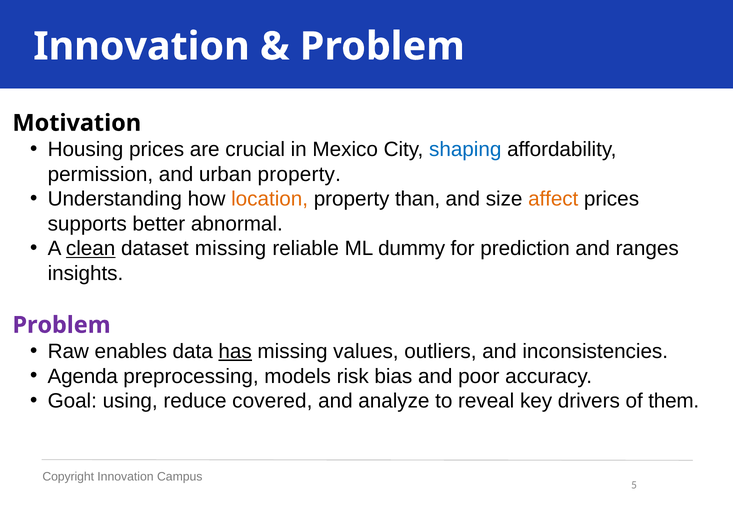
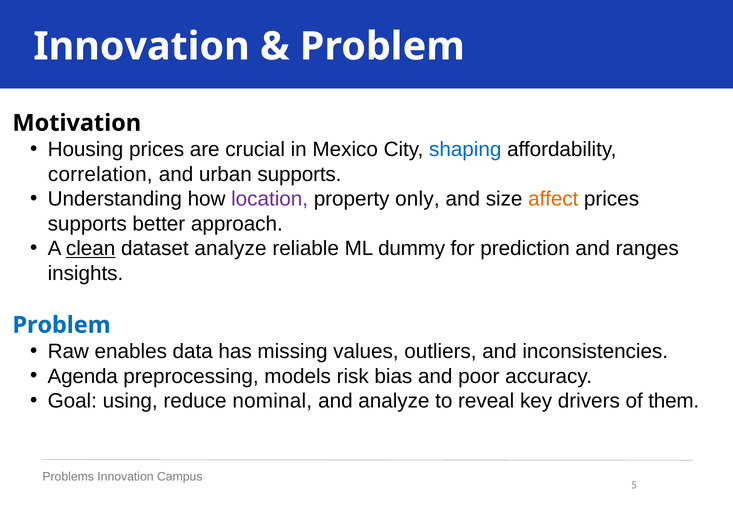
permission: permission -> correlation
urban property: property -> supports
location colour: orange -> purple
than: than -> only
abnormal: abnormal -> approach
dataset missing: missing -> analyze
Problem at (62, 325) colour: purple -> blue
has underline: present -> none
covered: covered -> nominal
Copyright: Copyright -> Problems
